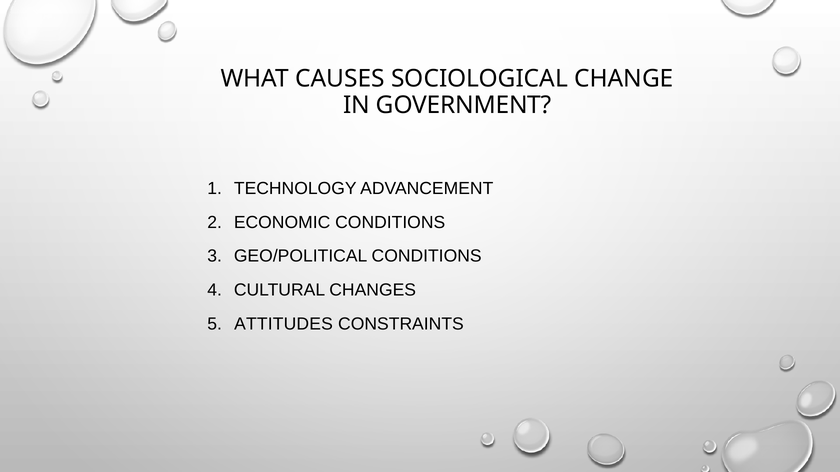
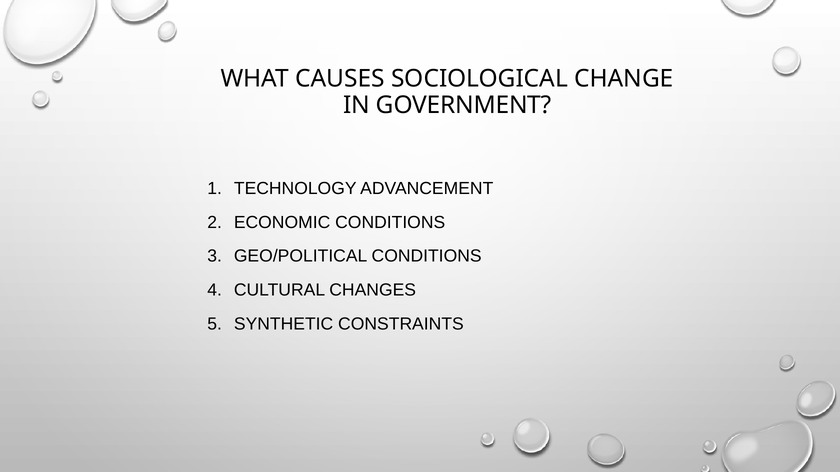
ATTITUDES: ATTITUDES -> SYNTHETIC
